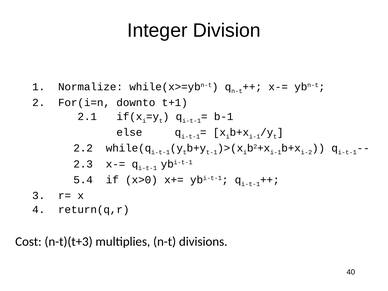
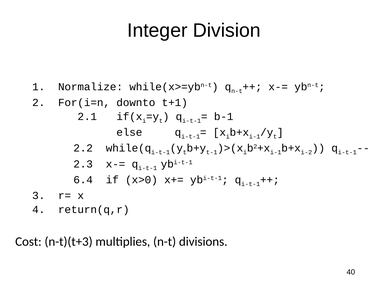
5.4: 5.4 -> 6.4
